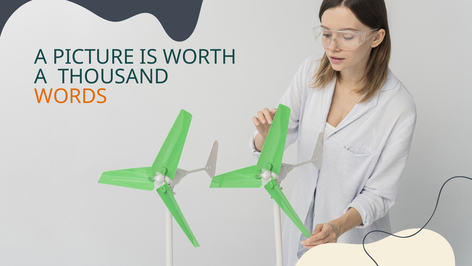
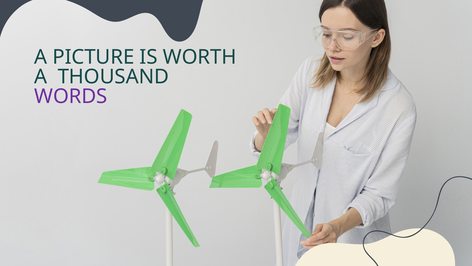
WORDS colour: orange -> purple
